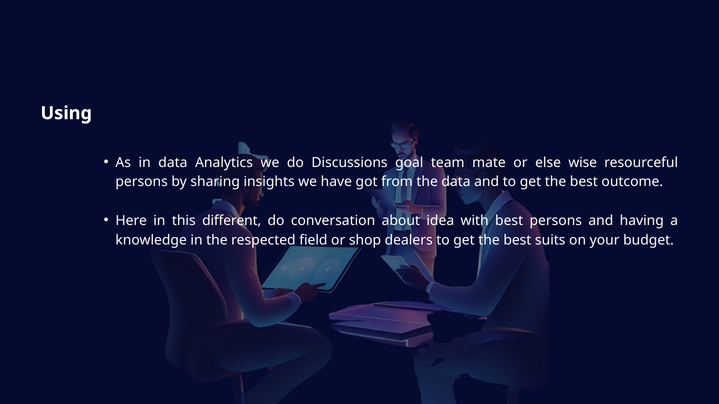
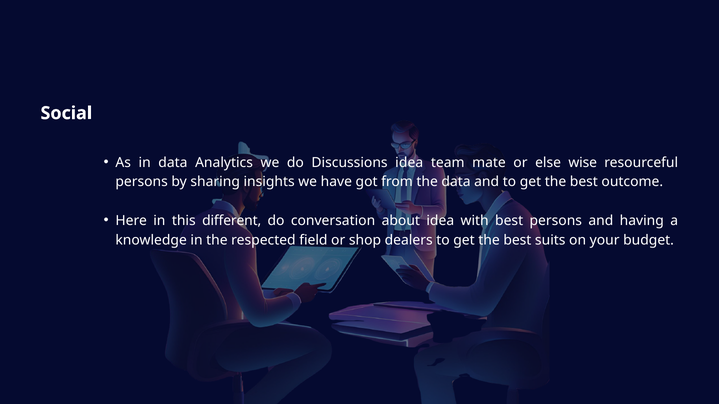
Using: Using -> Social
Discussions goal: goal -> idea
